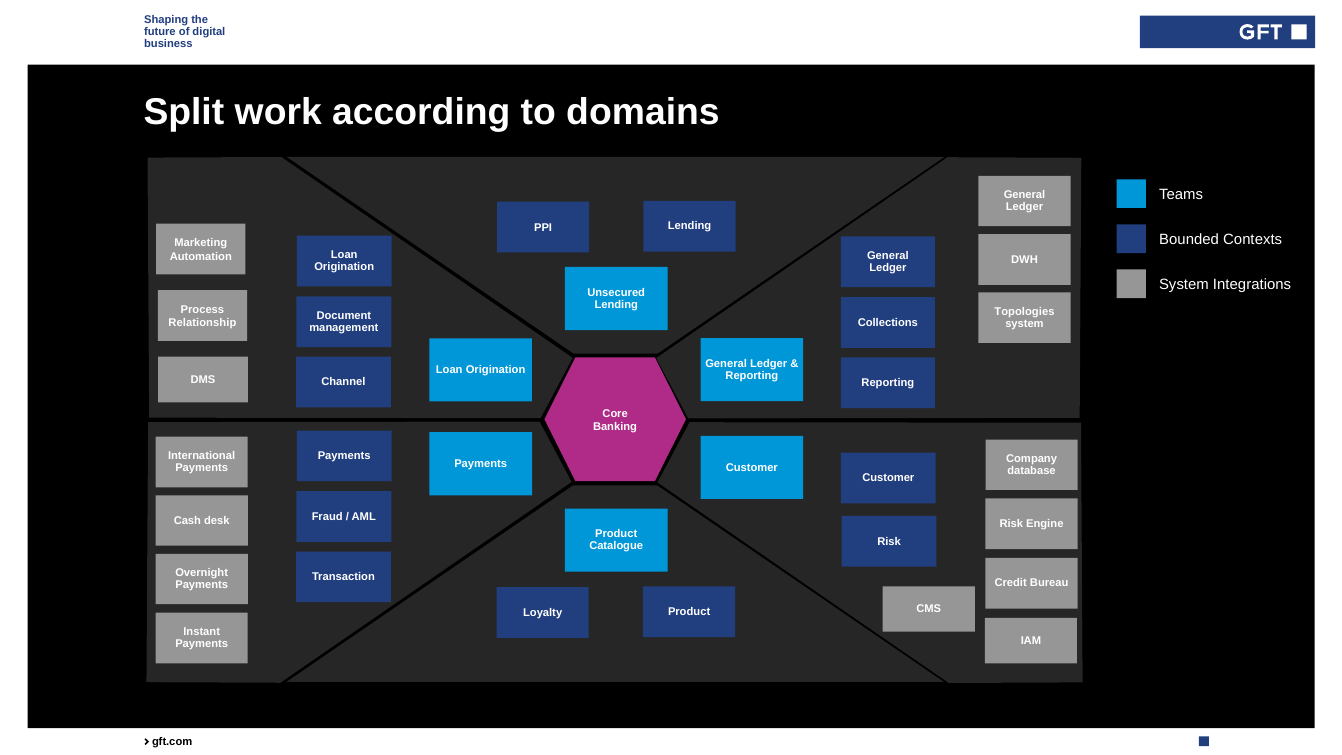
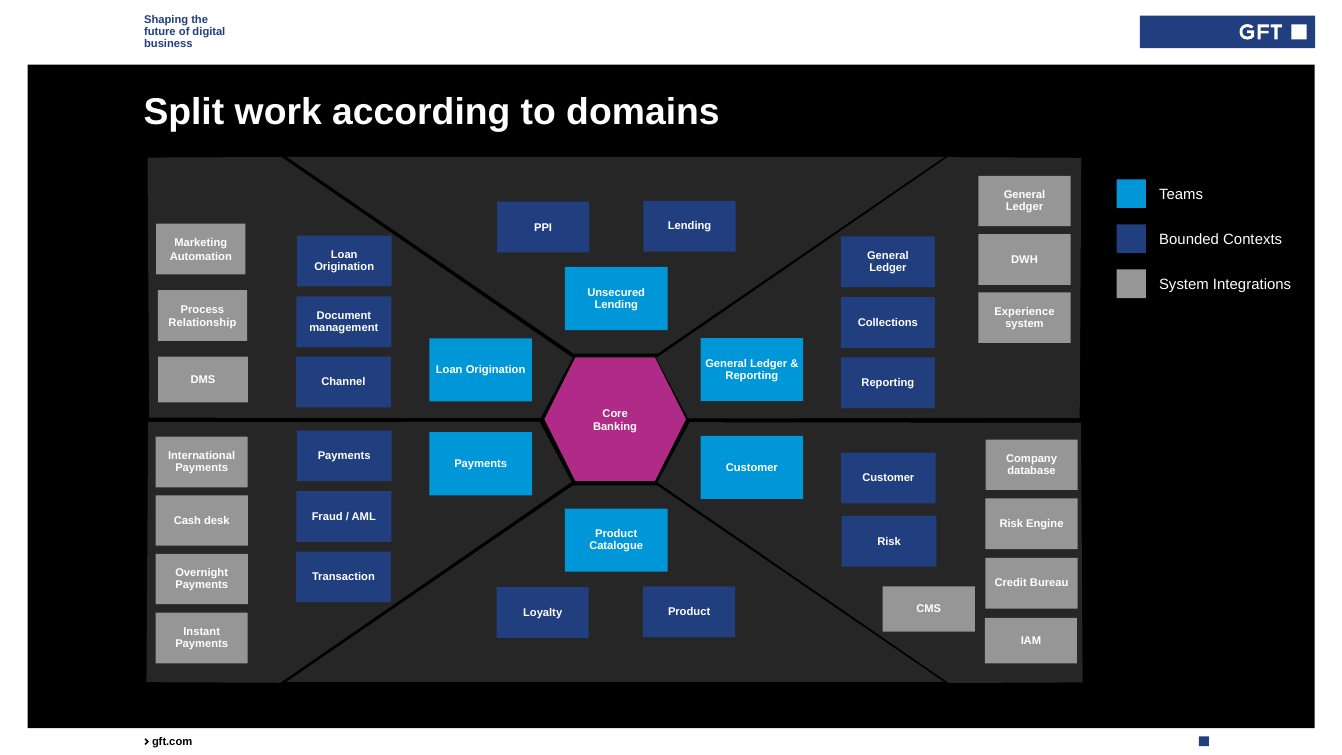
Topologies: Topologies -> Experience
